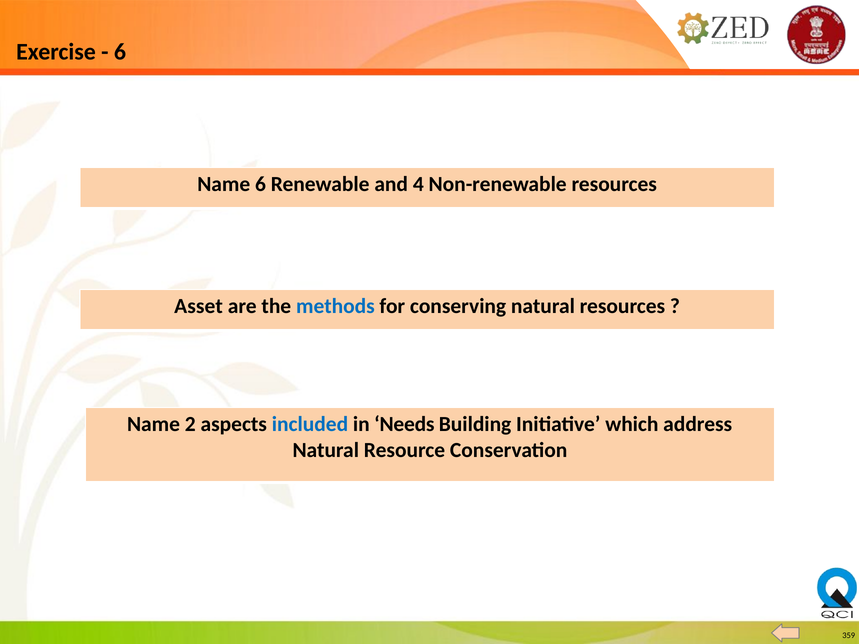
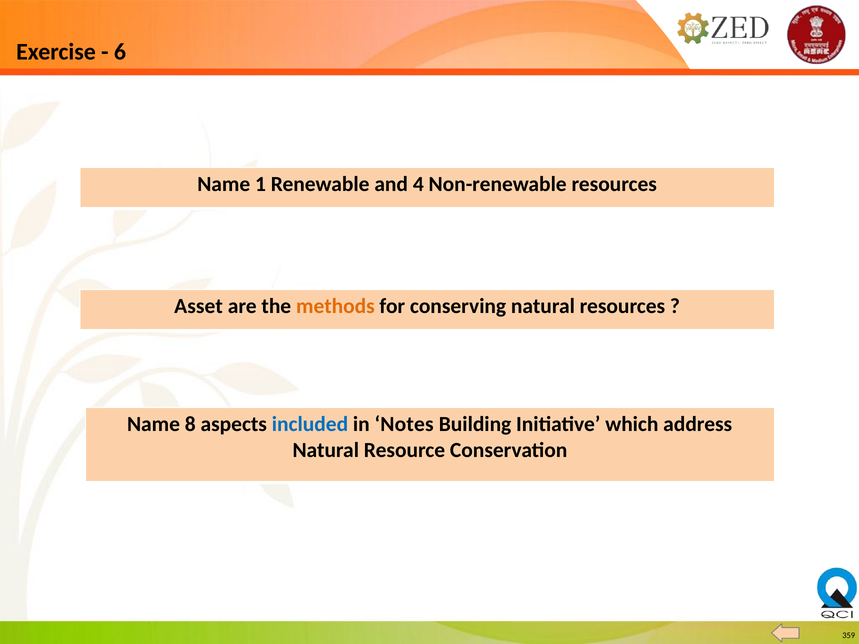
Name 6: 6 -> 1
methods colour: blue -> orange
2: 2 -> 8
Needs: Needs -> Notes
